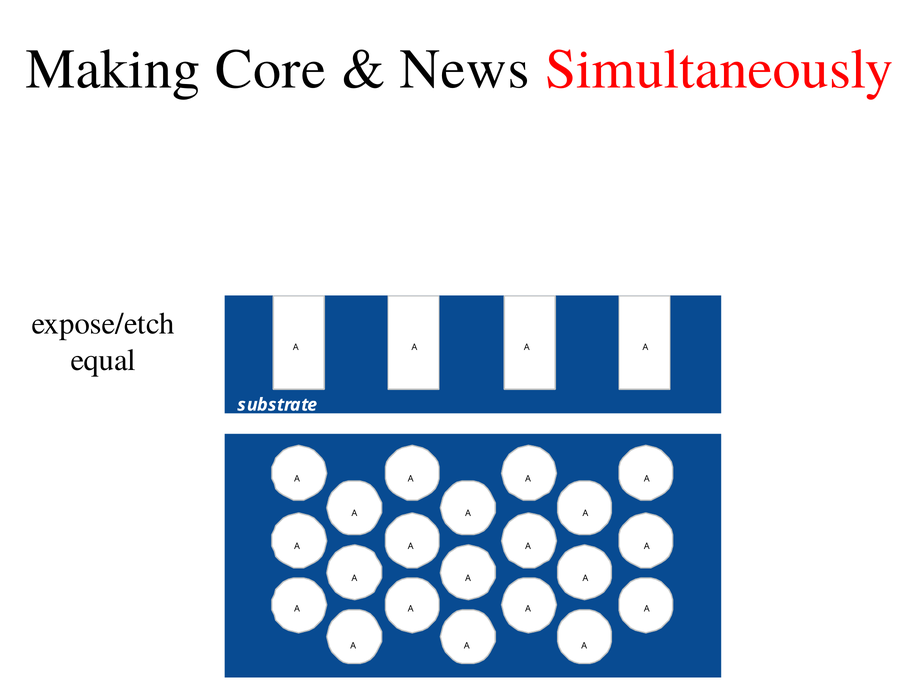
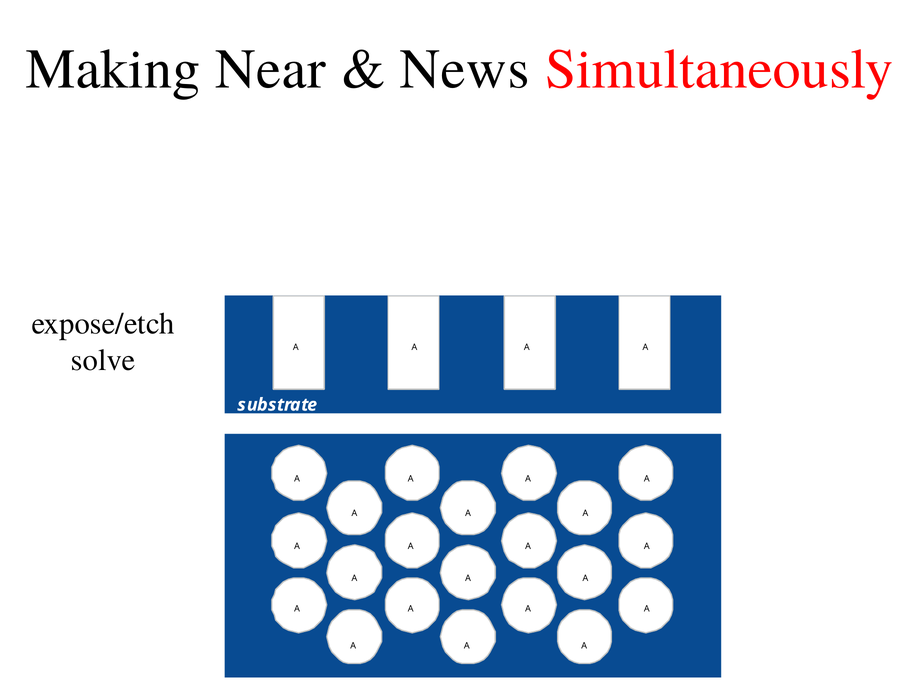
Core: Core -> Near
equal: equal -> solve
